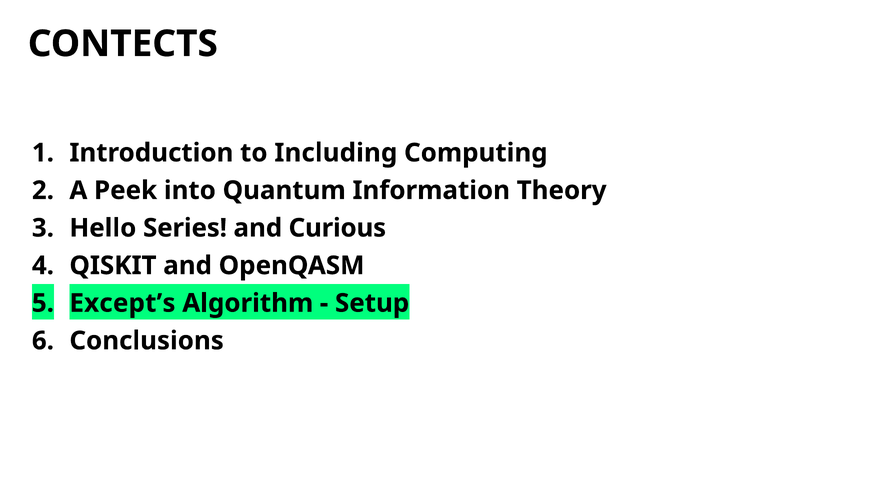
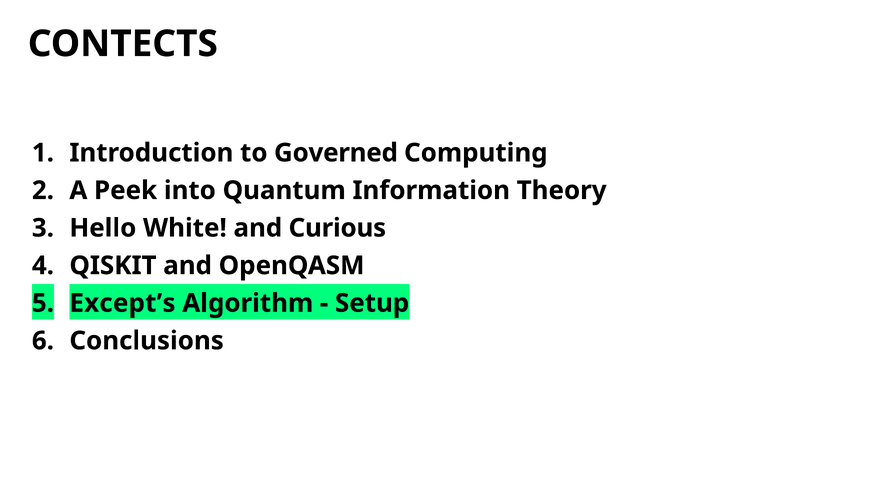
Including: Including -> Governed
Series: Series -> White
